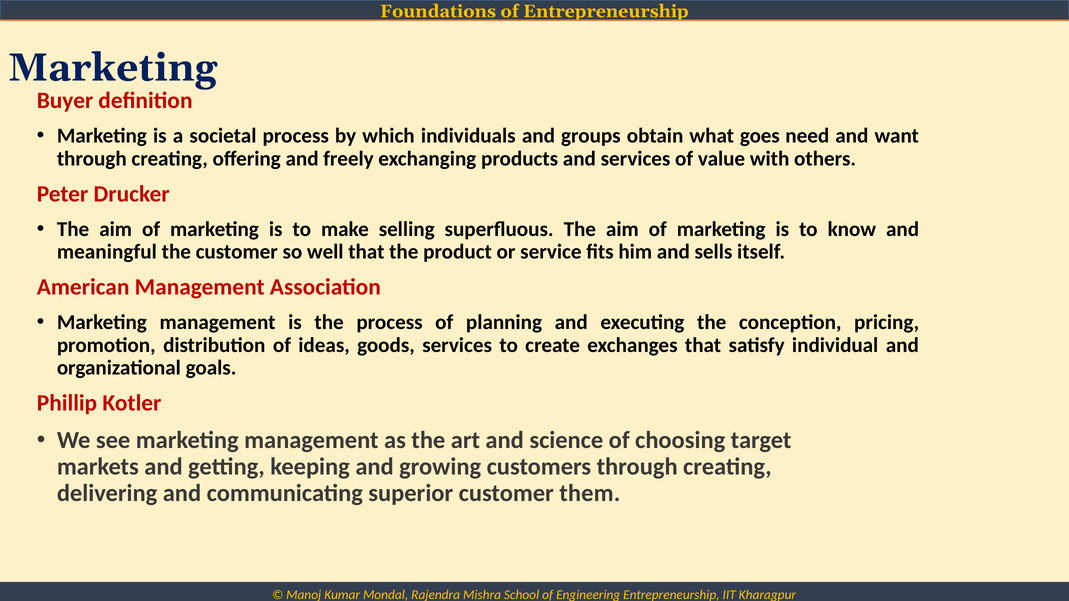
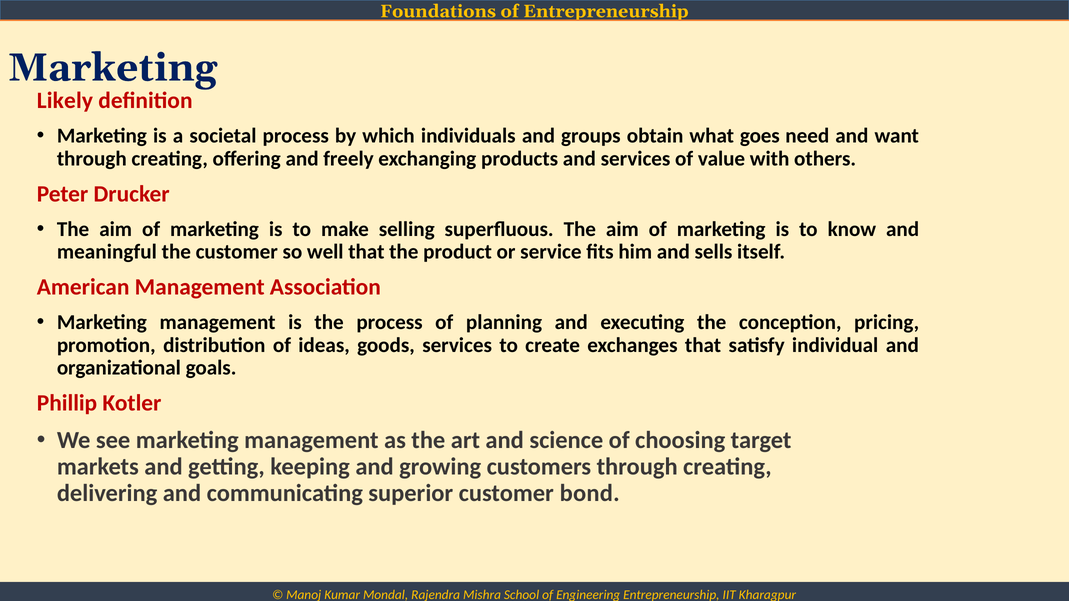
Buyer: Buyer -> Likely
them: them -> bond
